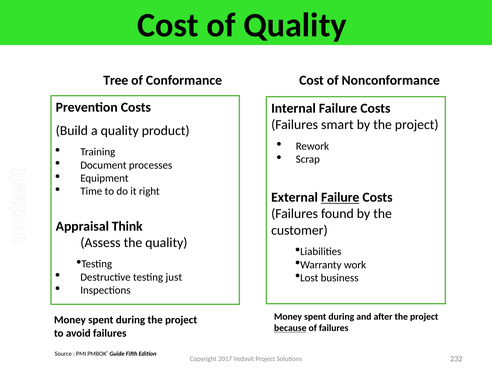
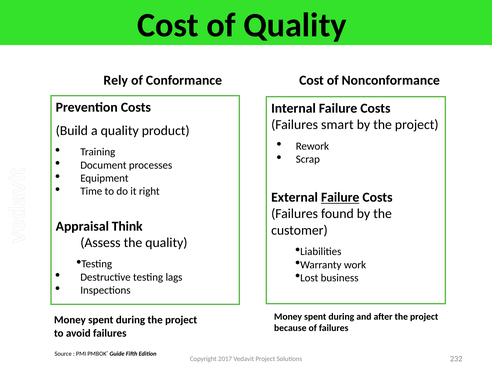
Tree: Tree -> Rely
just: just -> lags
because underline: present -> none
